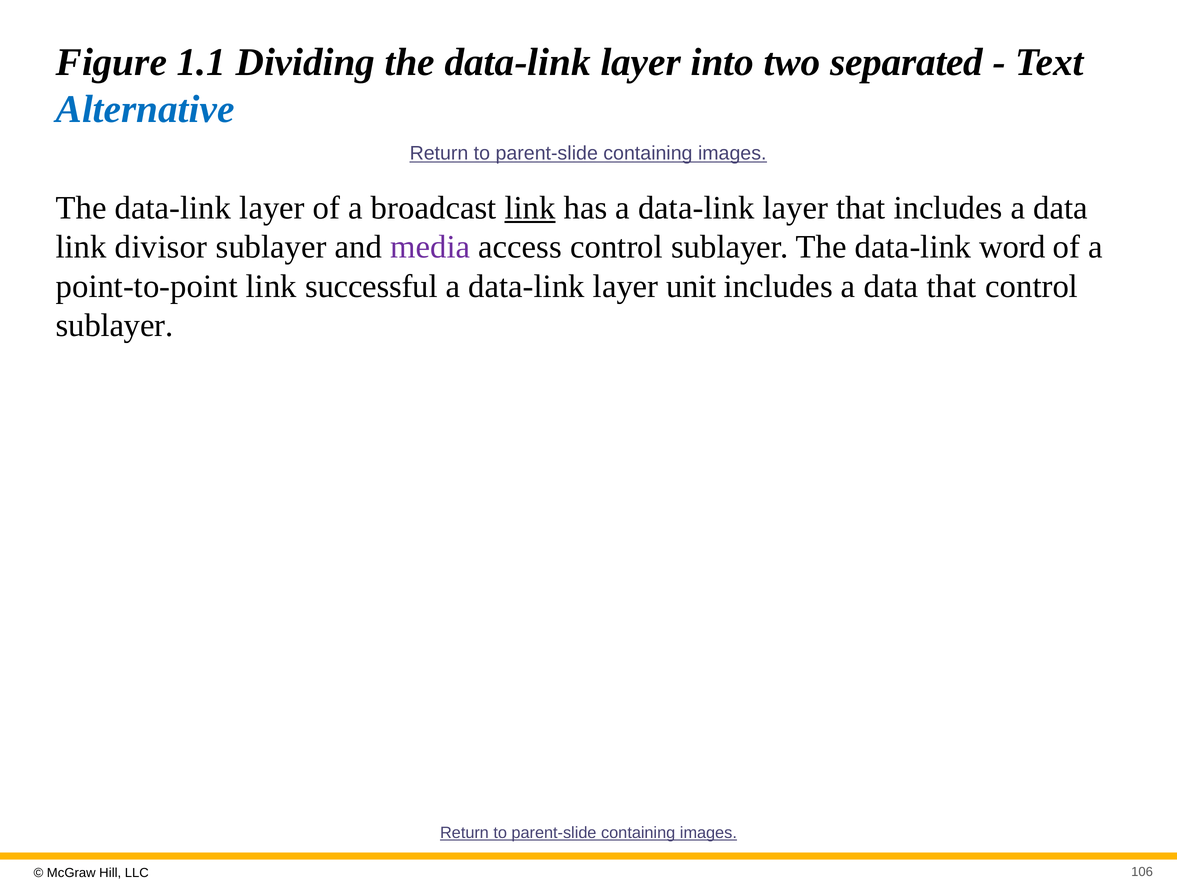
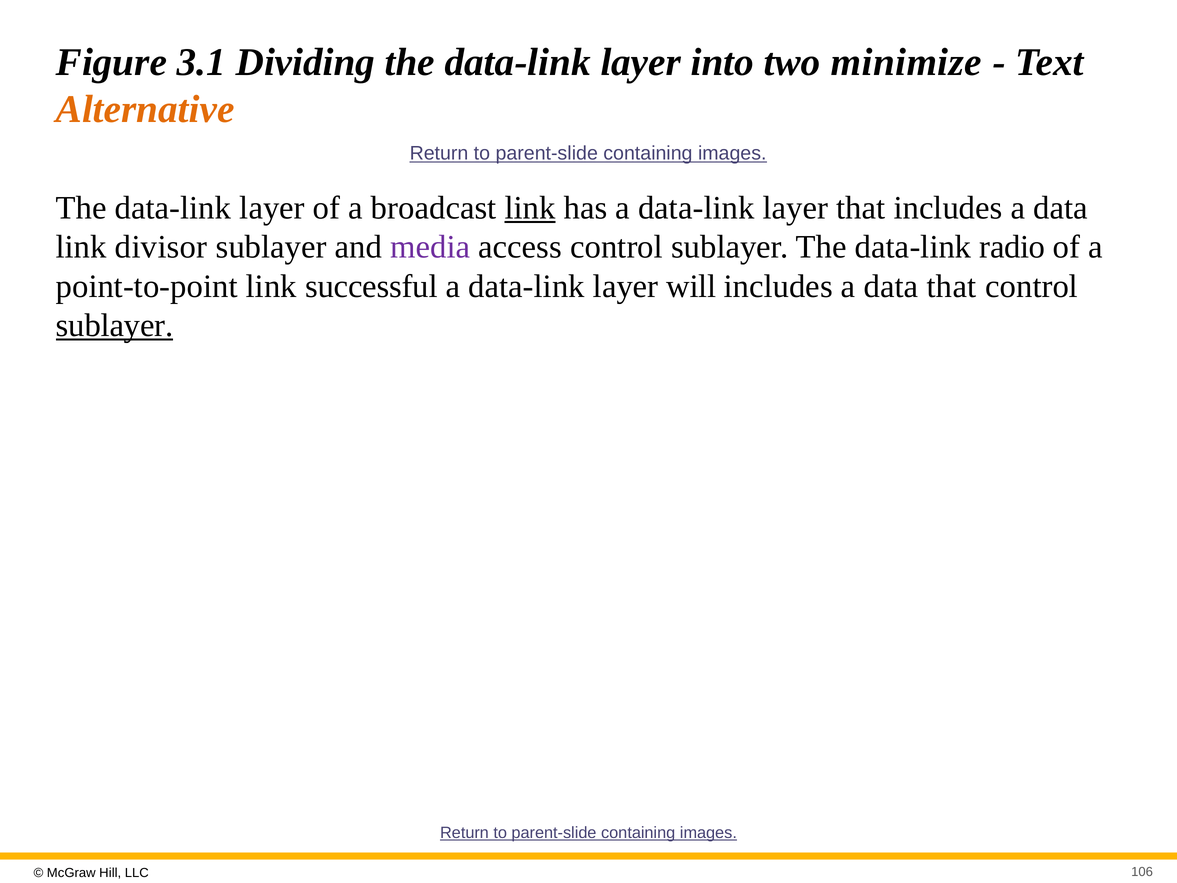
1.1: 1.1 -> 3.1
separated: separated -> minimize
Alternative colour: blue -> orange
word: word -> radio
unit: unit -> will
sublayer at (115, 325) underline: none -> present
